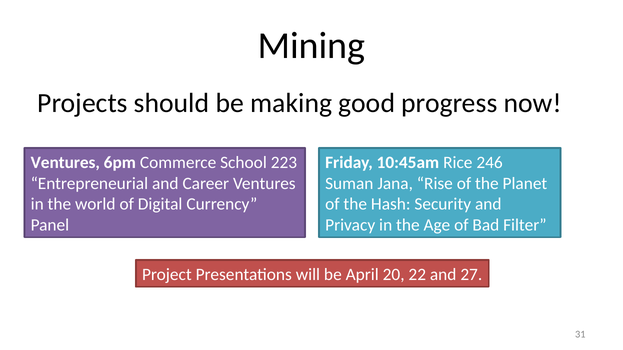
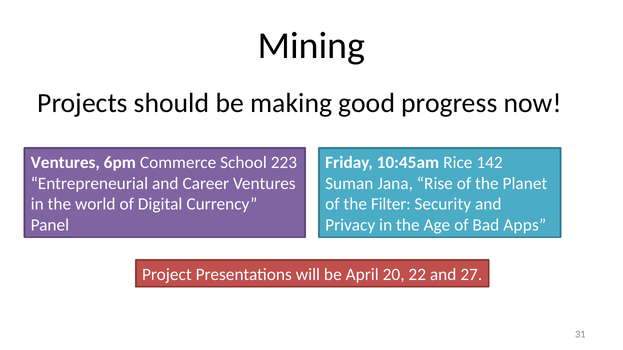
246: 246 -> 142
Hash: Hash -> Filter
Filter: Filter -> Apps
